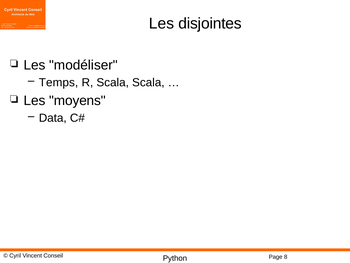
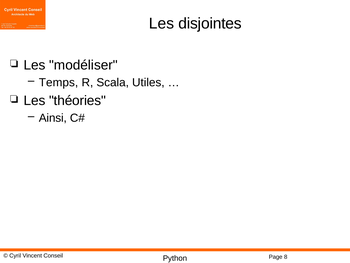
Scala Scala: Scala -> Utiles
moyens: moyens -> théories
Data: Data -> Ainsi
